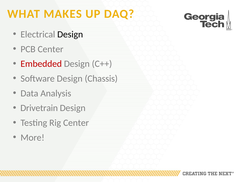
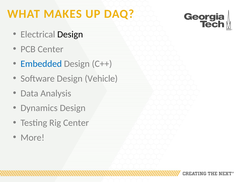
Embedded colour: red -> blue
Chassis: Chassis -> Vehicle
Drivetrain: Drivetrain -> Dynamics
